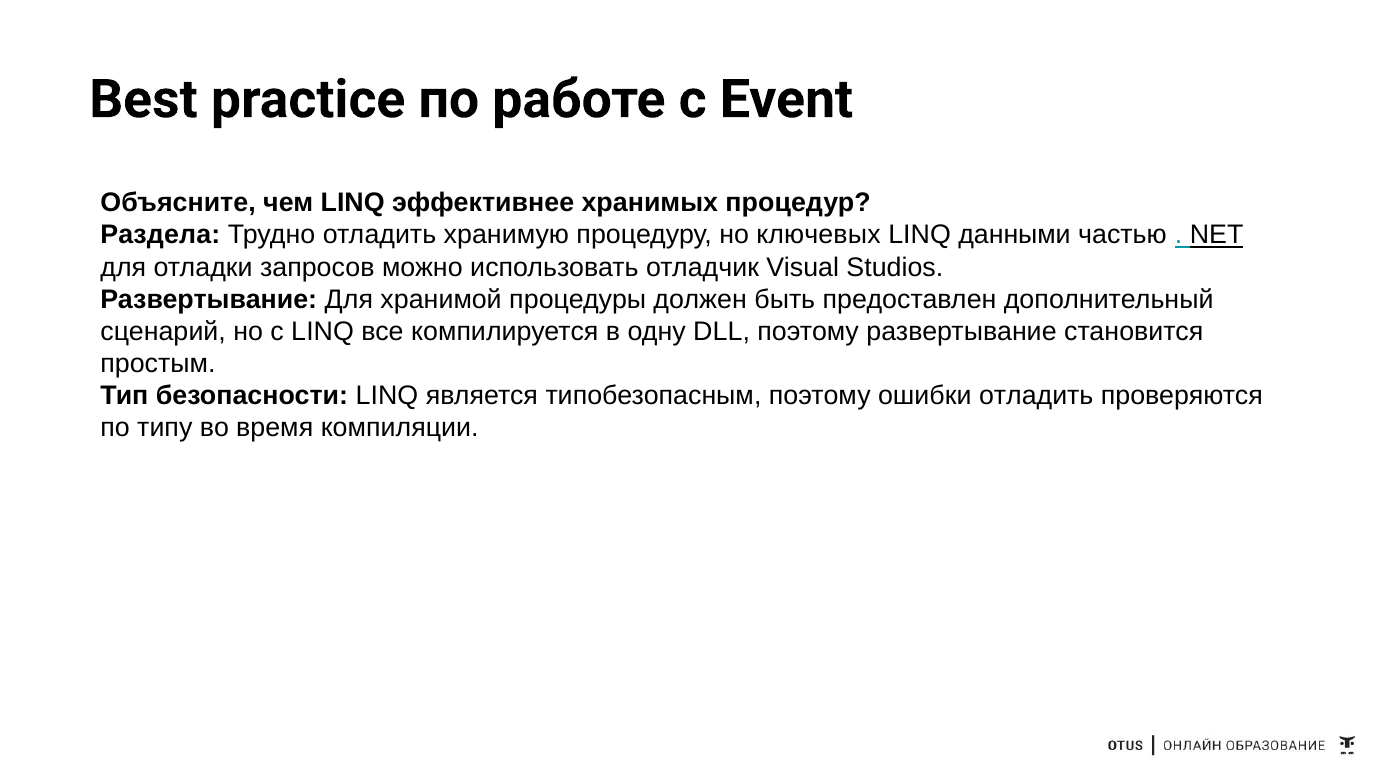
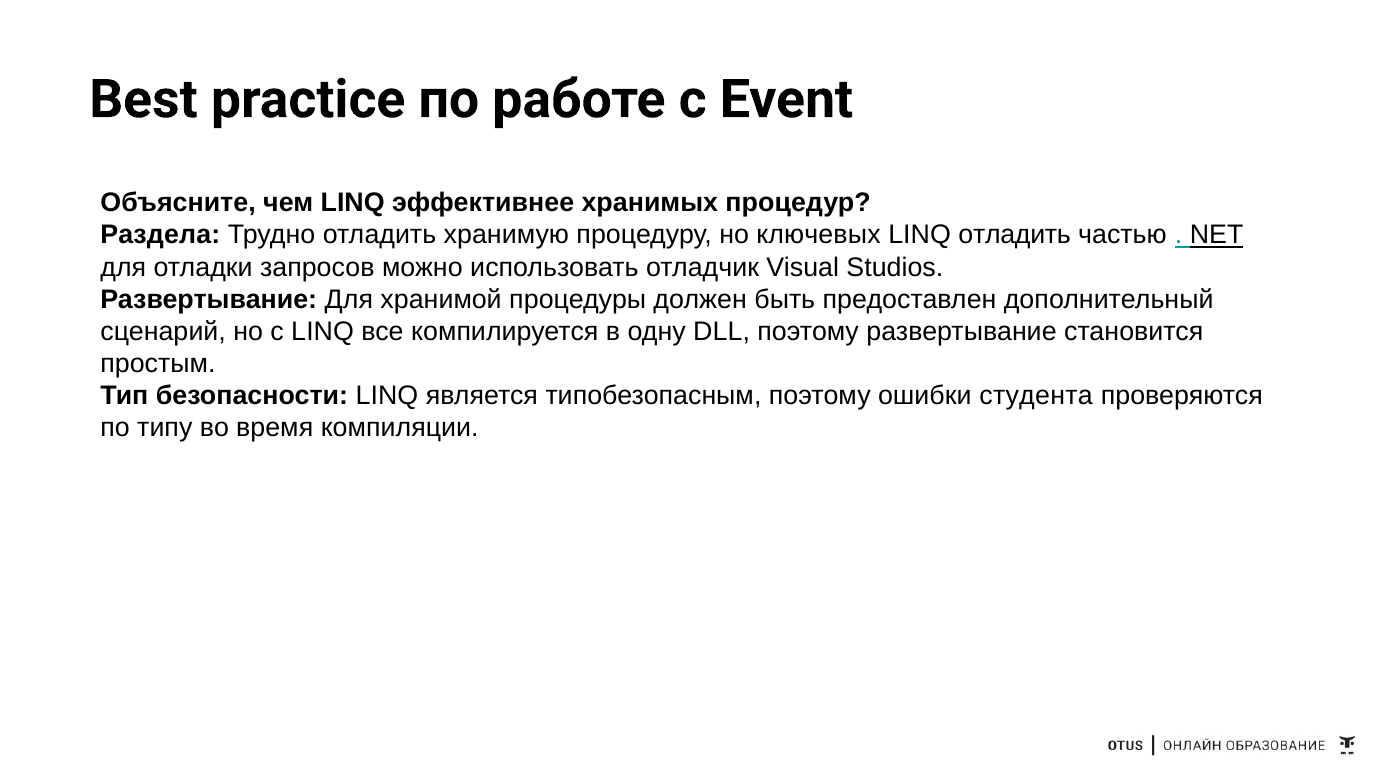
LINQ данными: данными -> отладить
ошибки отладить: отладить -> студента
